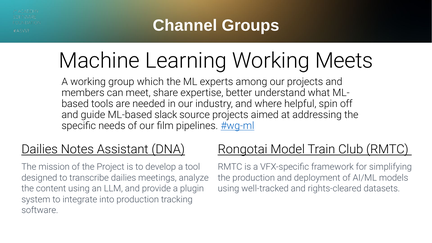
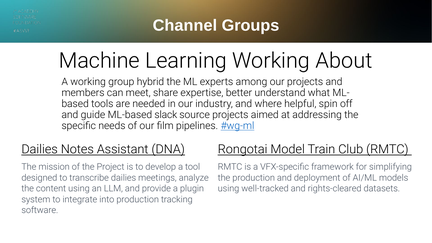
Meets: Meets -> About
which: which -> hybrid
